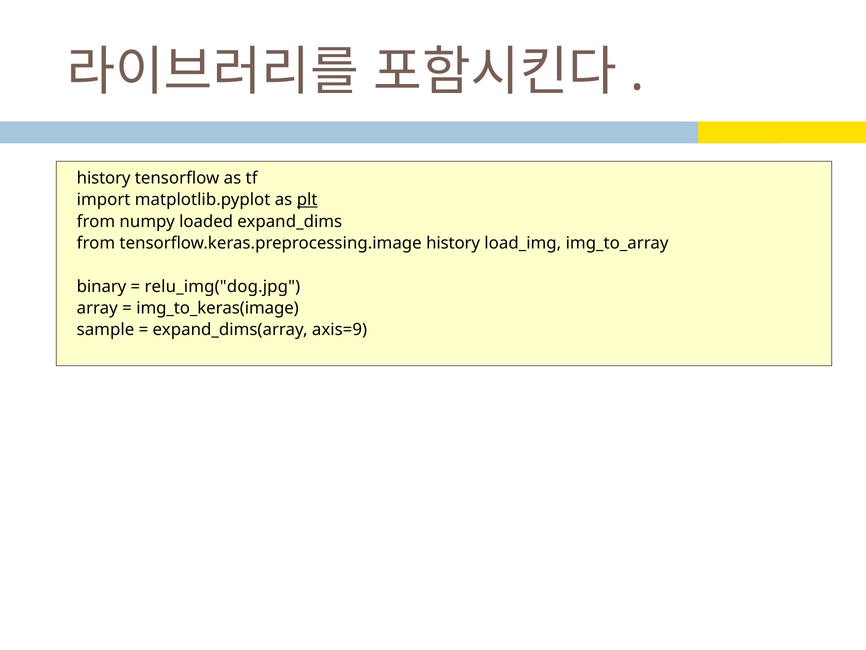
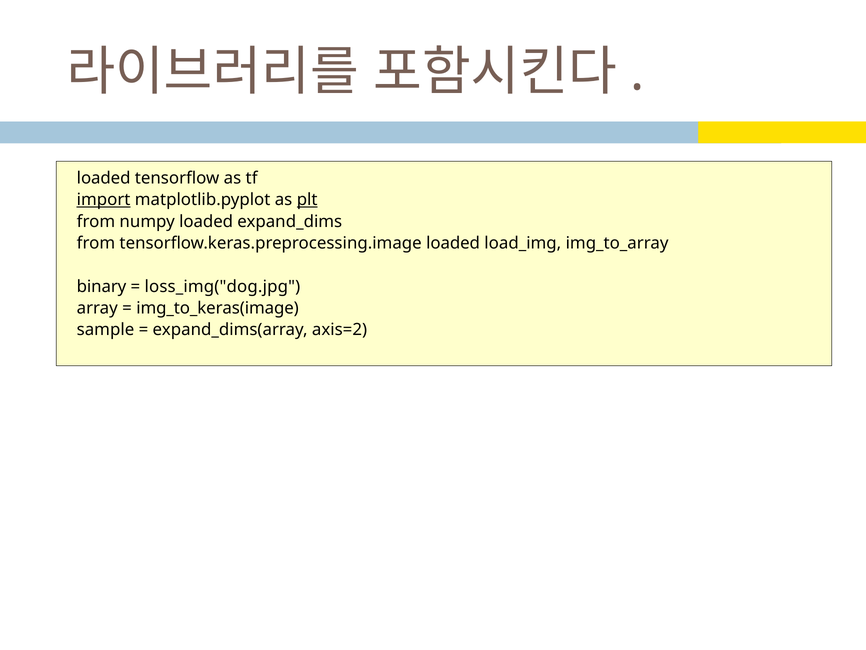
history at (104, 178): history -> loaded
import underline: none -> present
tensorflow.keras.preprocessing.image history: history -> loaded
relu_img("dog.jpg: relu_img("dog.jpg -> loss_img("dog.jpg
axis=9: axis=9 -> axis=2
